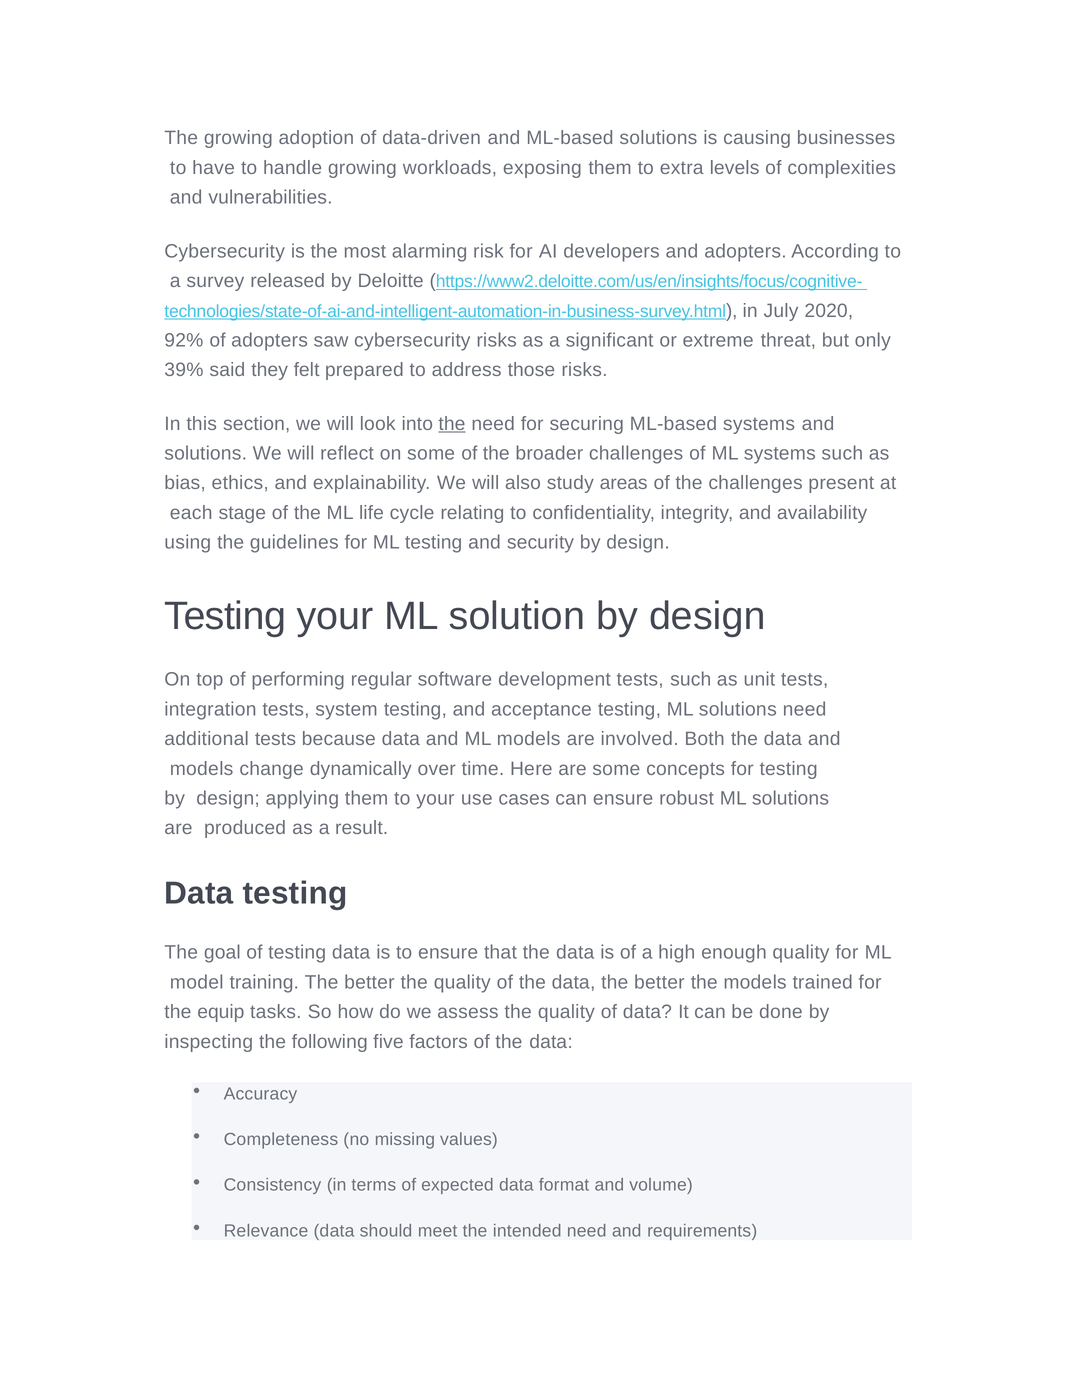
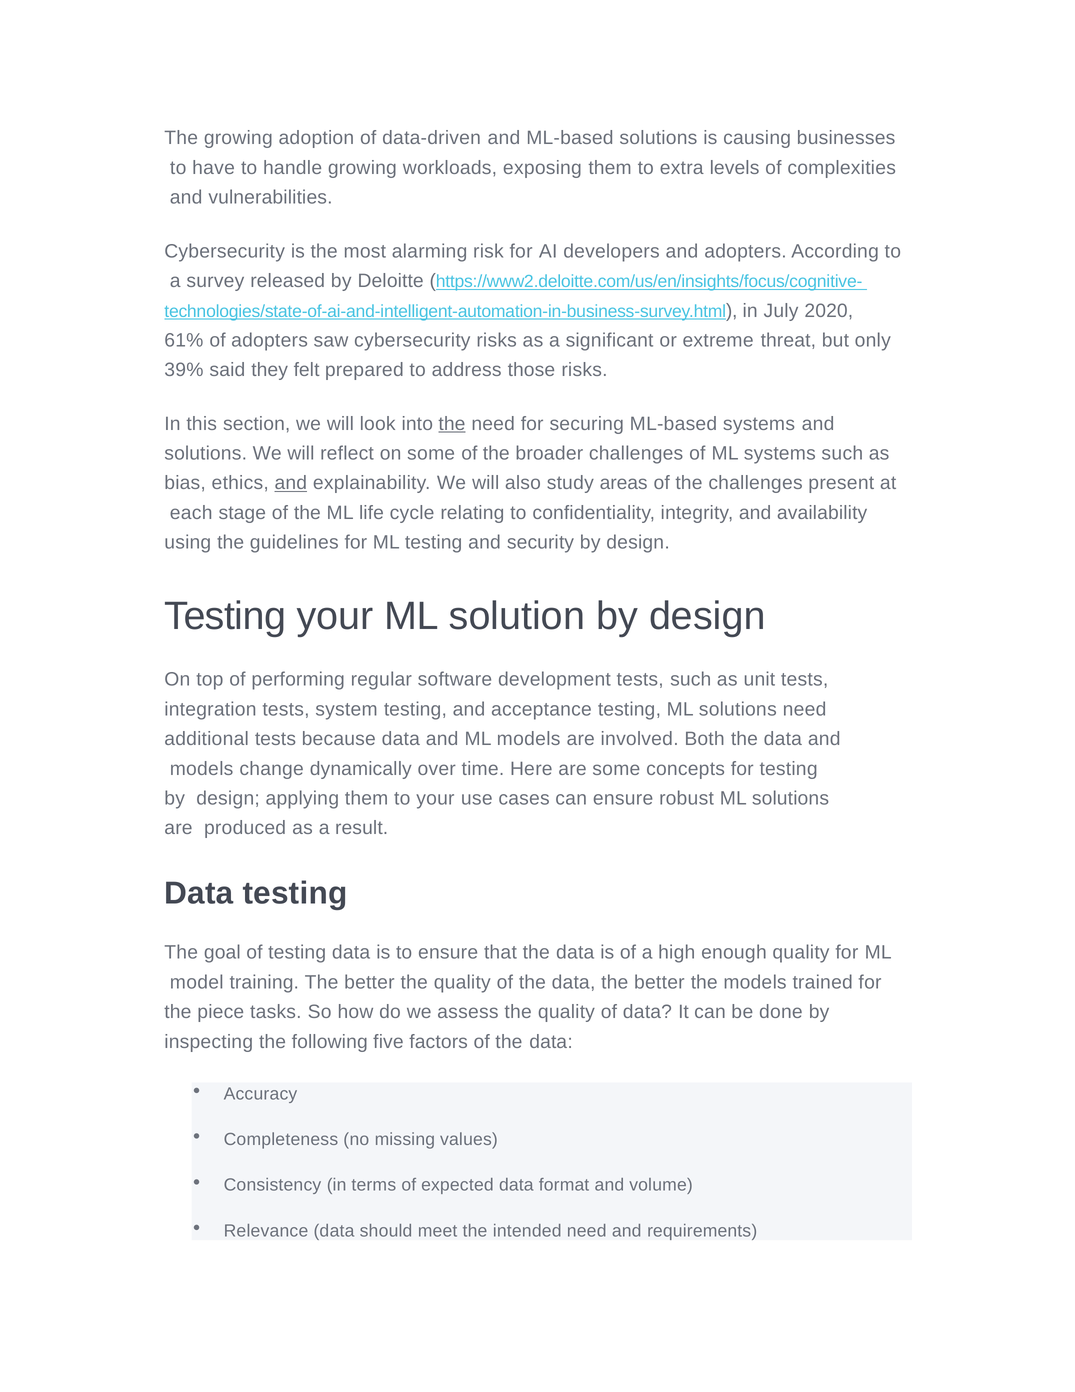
92%: 92% -> 61%
and at (291, 483) underline: none -> present
equip: equip -> piece
